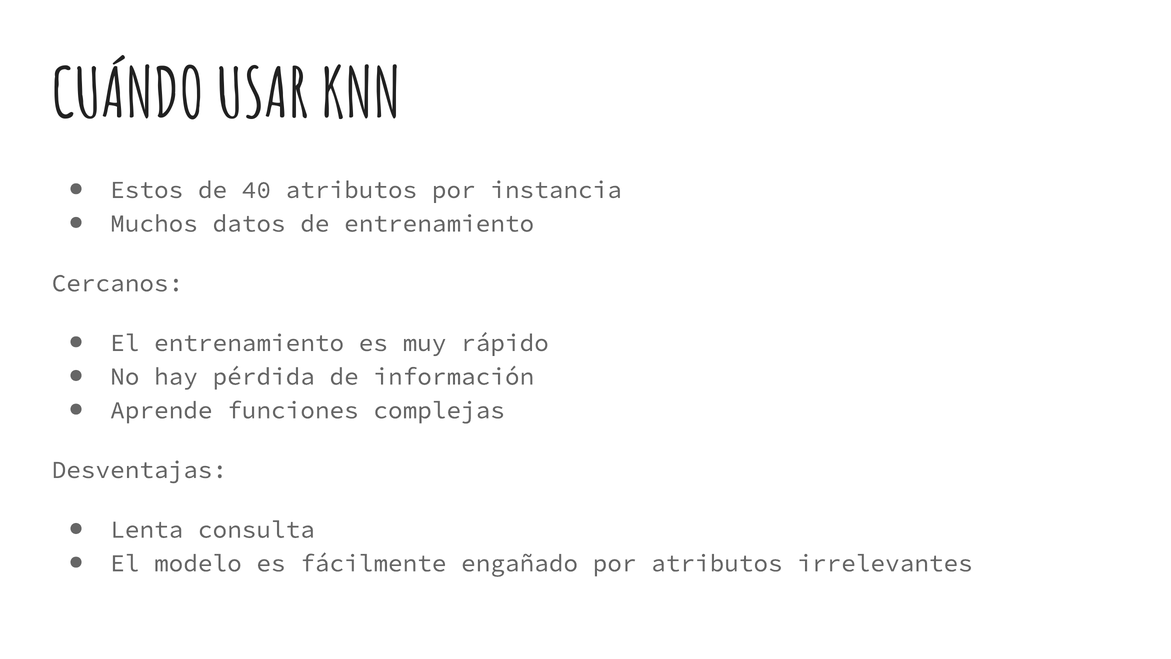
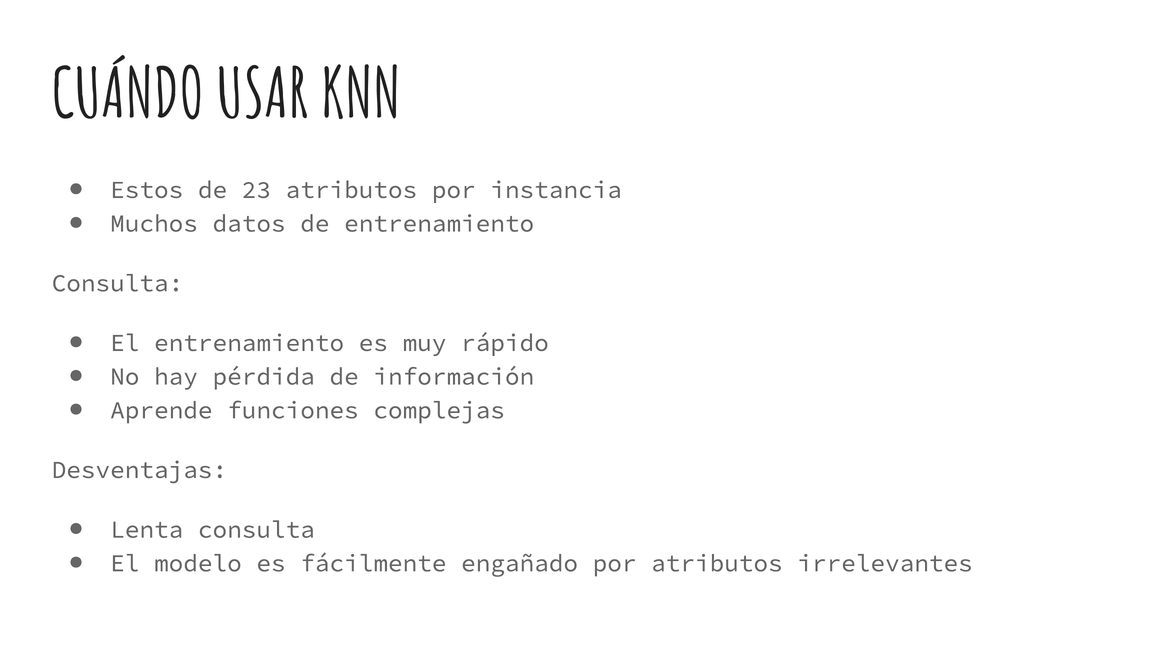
40: 40 -> 23
Cercanos at (117, 283): Cercanos -> Consulta
